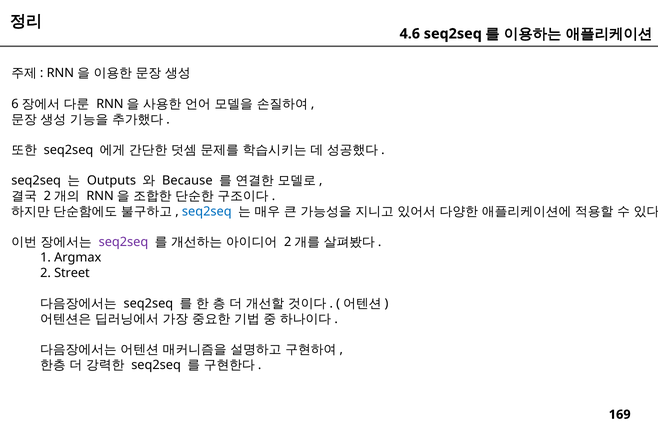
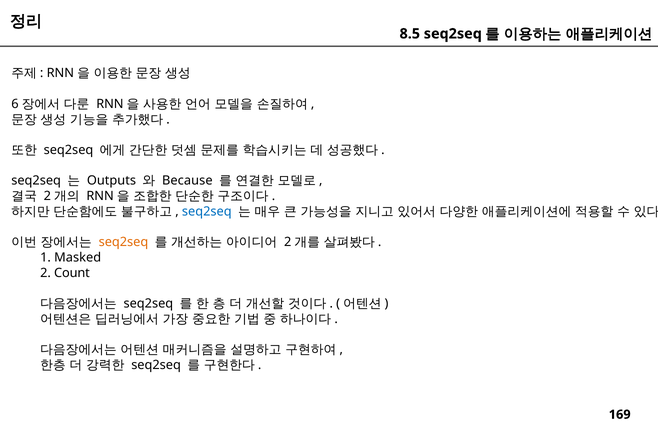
4.6: 4.6 -> 8.5
seq2seq at (123, 242) colour: purple -> orange
Argmax: Argmax -> Masked
Street: Street -> Count
